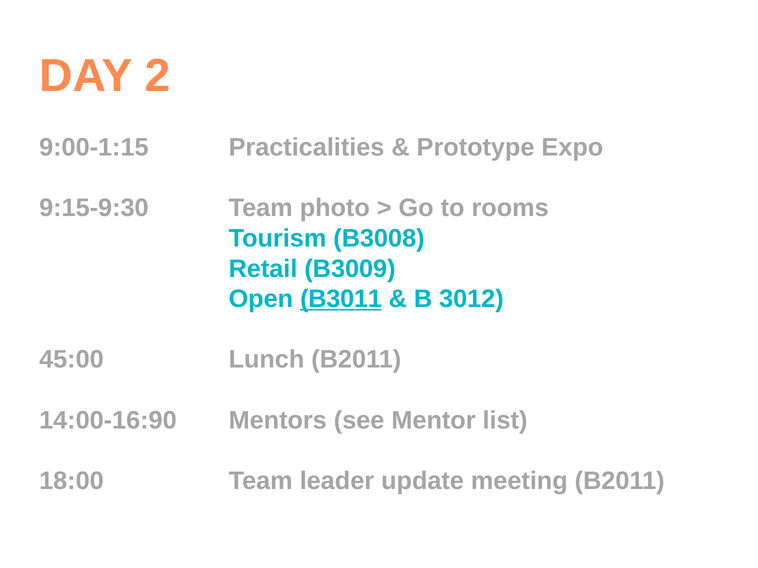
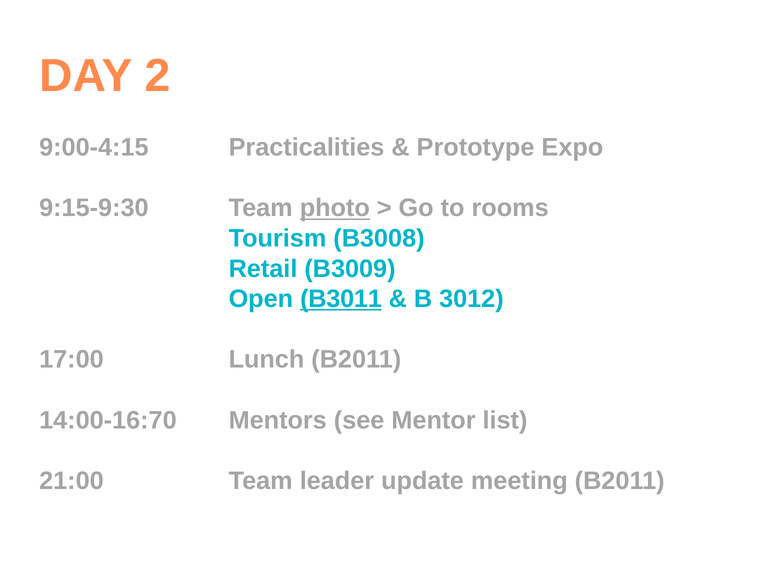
9:00-1:15: 9:00-1:15 -> 9:00-4:15
photo underline: none -> present
45:00: 45:00 -> 17:00
14:00-16:90: 14:00-16:90 -> 14:00-16:70
18:00: 18:00 -> 21:00
